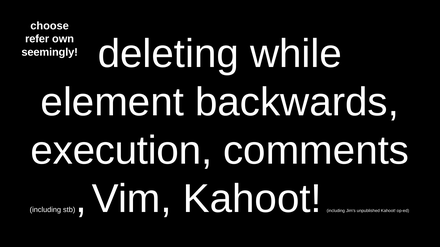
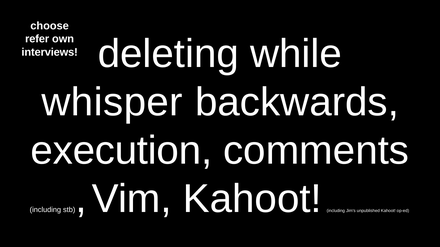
seemingly: seemingly -> interviews
element: element -> whisper
